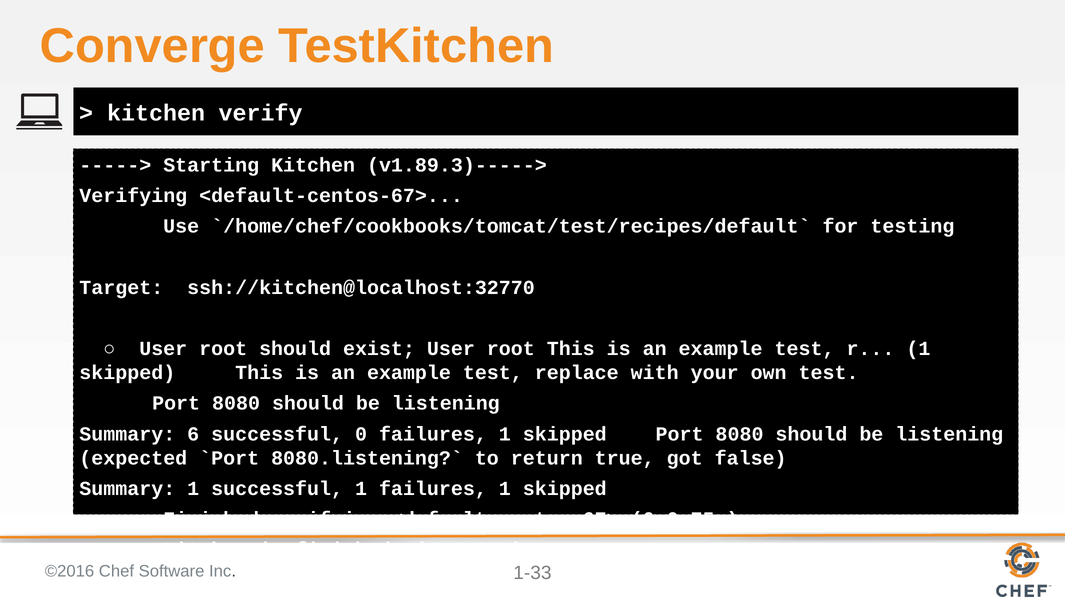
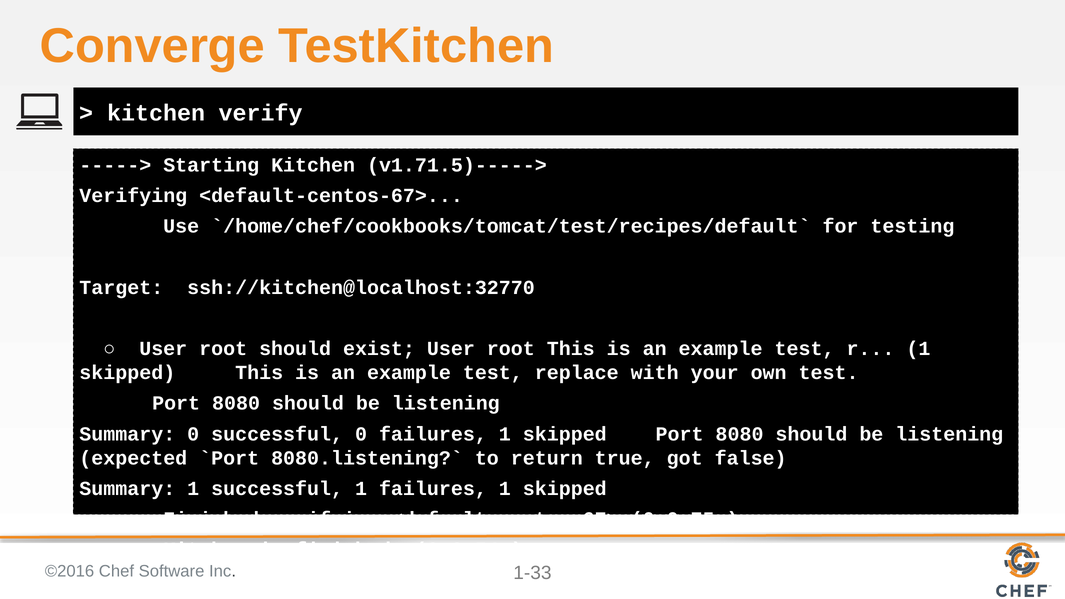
v1.89.3)----->: v1.89.3)-----> -> v1.71.5)----->
Summary 6: 6 -> 0
